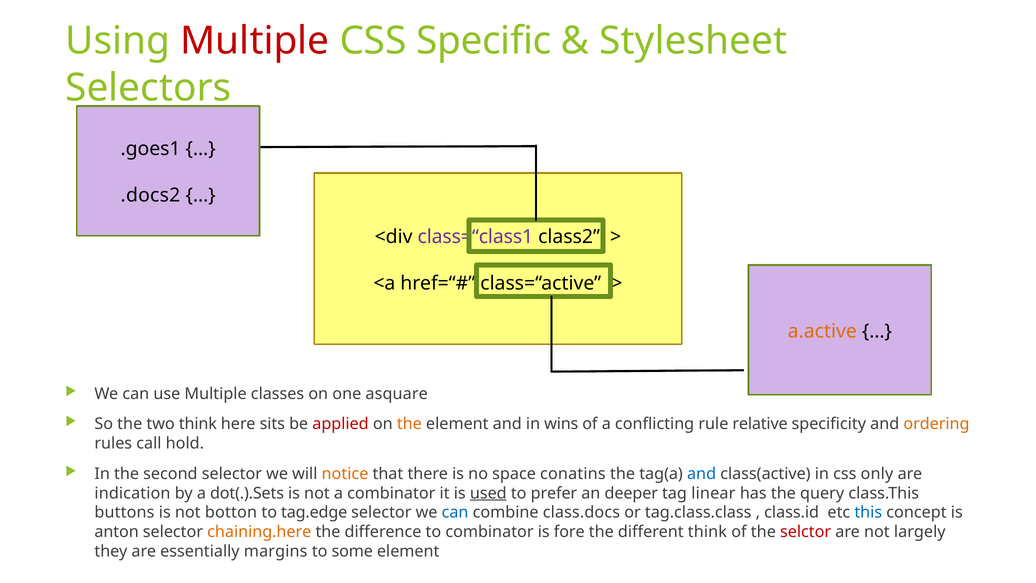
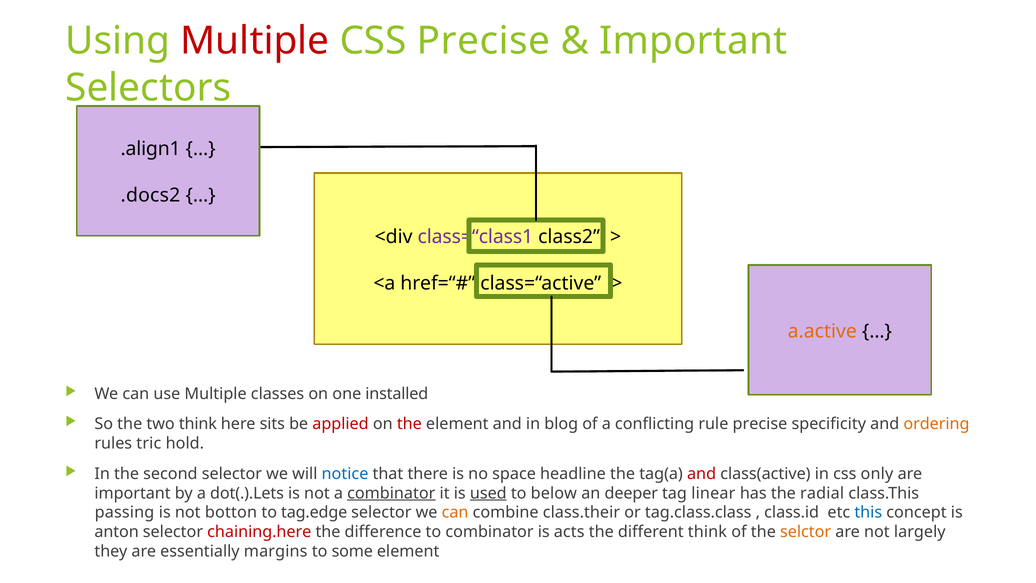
CSS Specific: Specific -> Precise
Stylesheet at (693, 41): Stylesheet -> Important
.goes1: .goes1 -> .align1
asquare: asquare -> installed
the at (409, 424) colour: orange -> red
wins: wins -> blog
rule relative: relative -> precise
call: call -> tric
notice colour: orange -> blue
conatins: conatins -> headline
and at (702, 474) colour: blue -> red
indication at (132, 493): indication -> important
dot(.).Sets: dot(.).Sets -> dot(.).Lets
combinator at (391, 493) underline: none -> present
prefer: prefer -> below
query: query -> radial
buttons: buttons -> passing
can at (455, 512) colour: blue -> orange
class.docs: class.docs -> class.their
chaining.here colour: orange -> red
fore: fore -> acts
selctor colour: red -> orange
